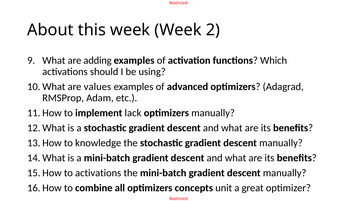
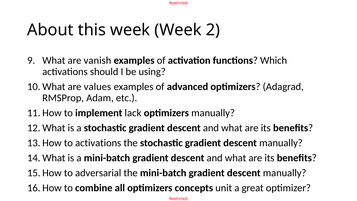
adding: adding -> vanish
to knowledge: knowledge -> activations
to activations: activations -> adversarial
